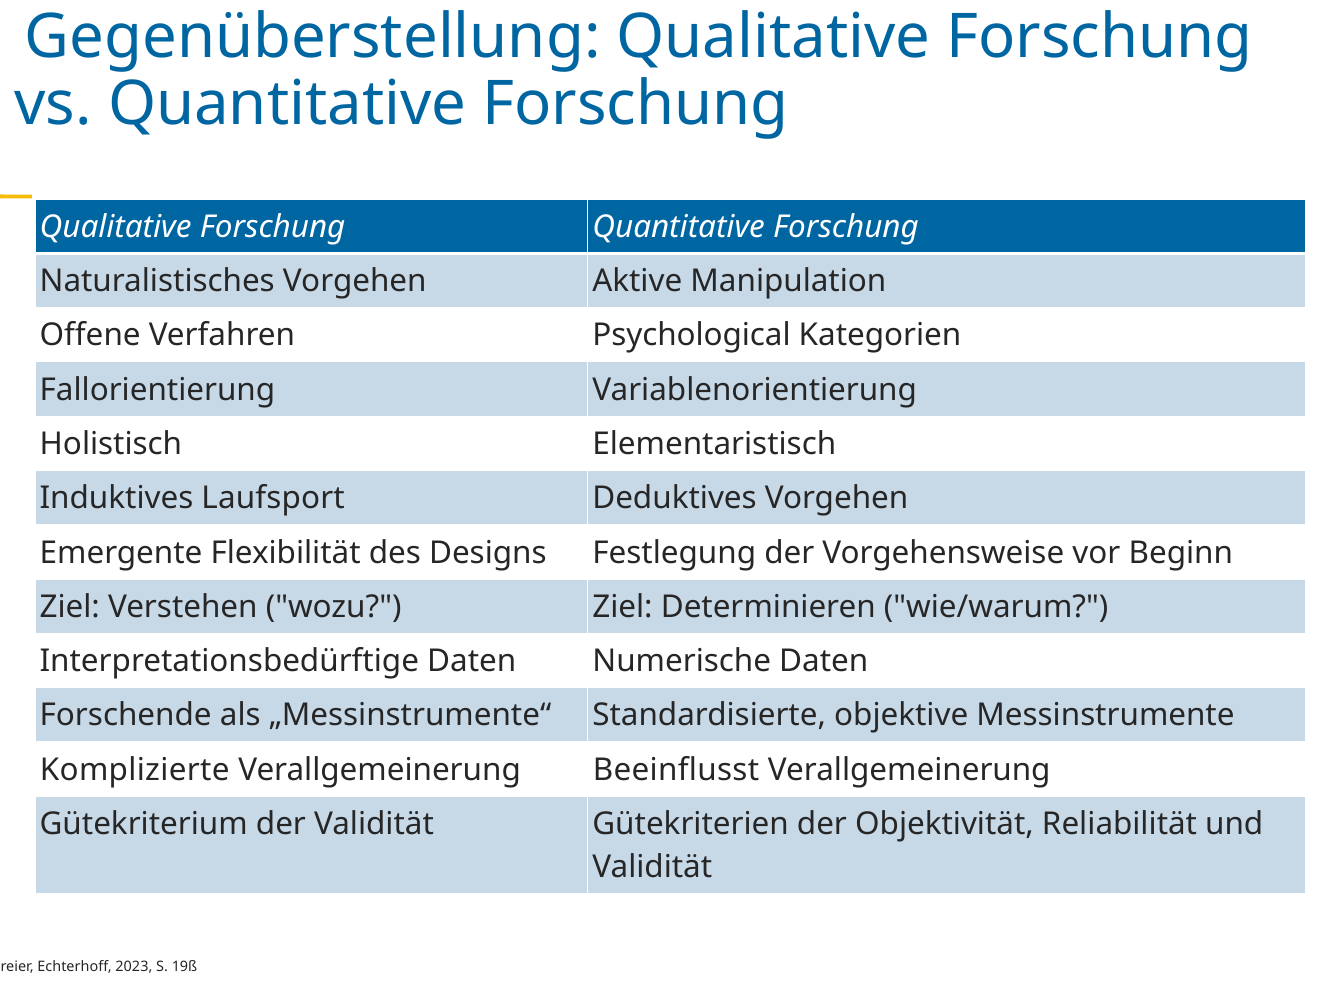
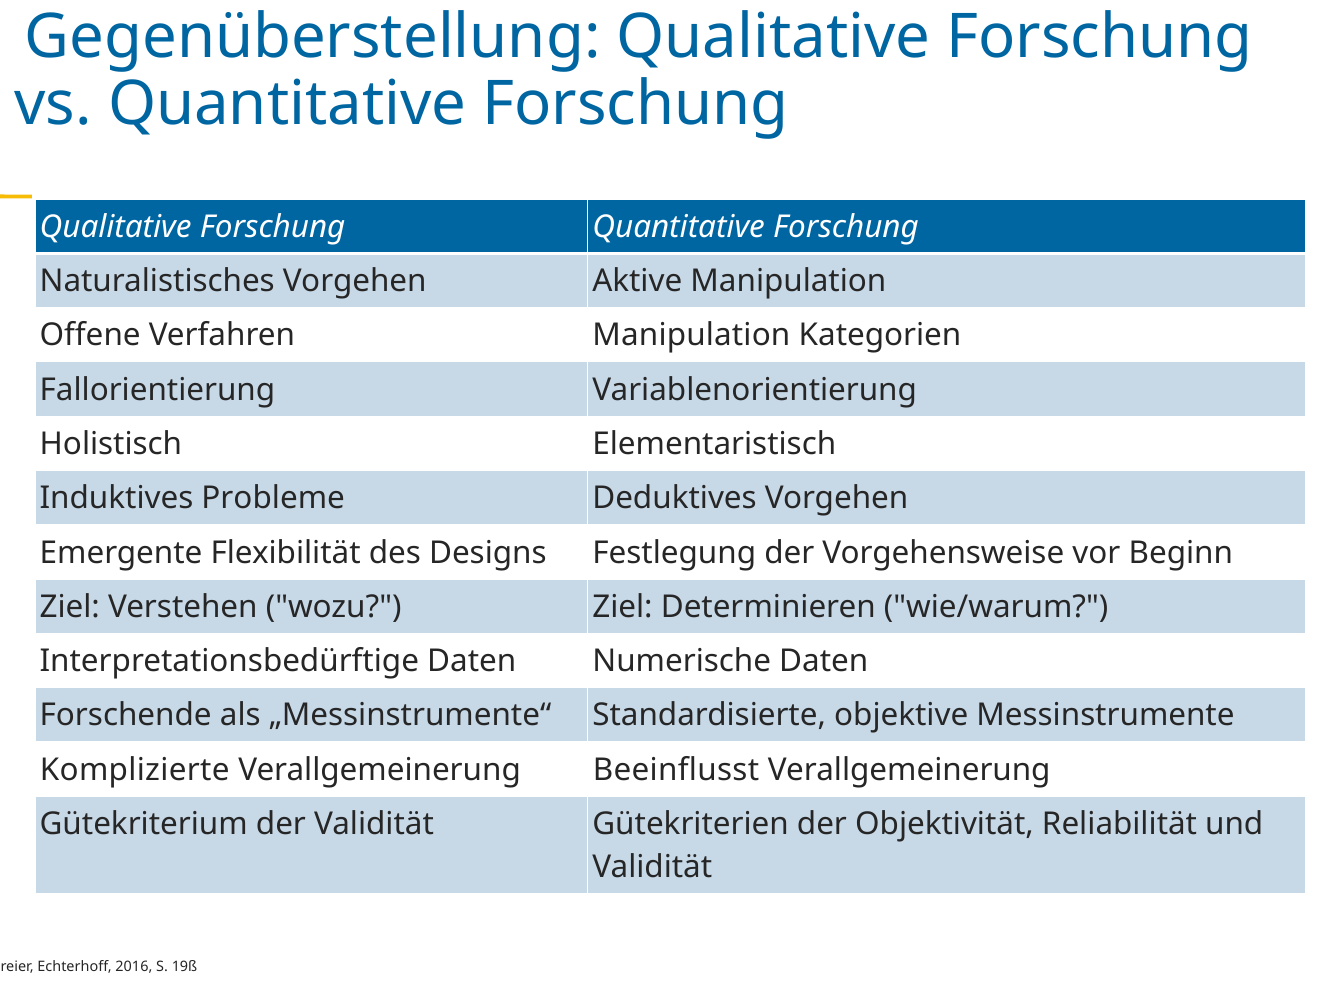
Verfahren Psychological: Psychological -> Manipulation
Laufsport: Laufsport -> Probleme
2023: 2023 -> 2016
